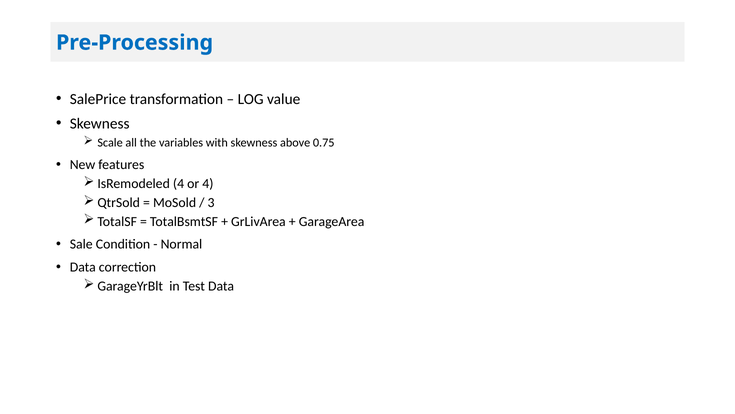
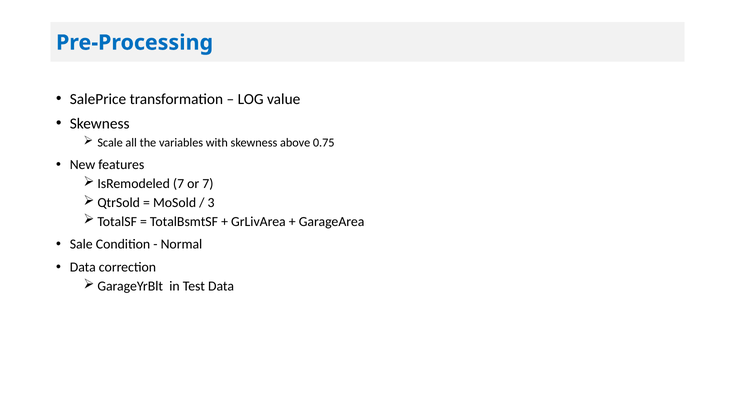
4 at (179, 183): 4 -> 7
or 4: 4 -> 7
